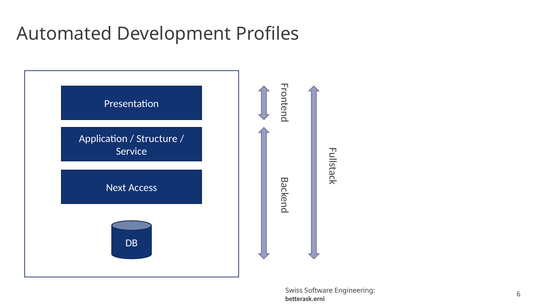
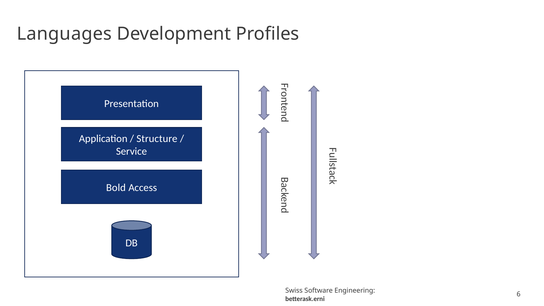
Automated: Automated -> Languages
Next: Next -> Bold
